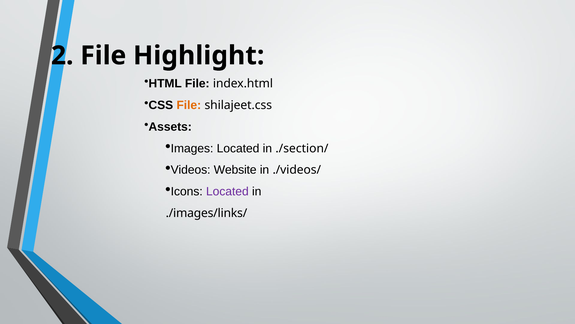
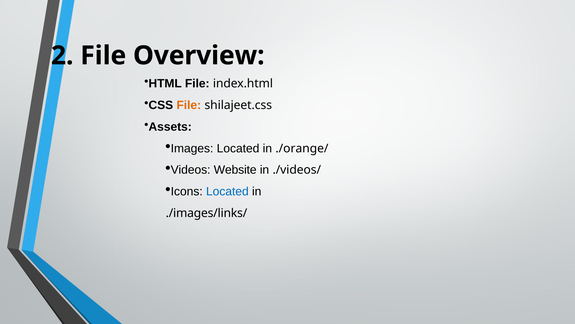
Highlight: Highlight -> Overview
./section/: ./section/ -> ./orange/
Located at (227, 191) colour: purple -> blue
